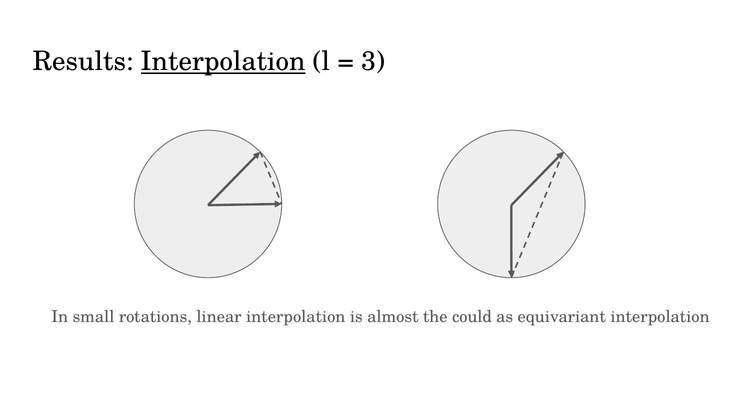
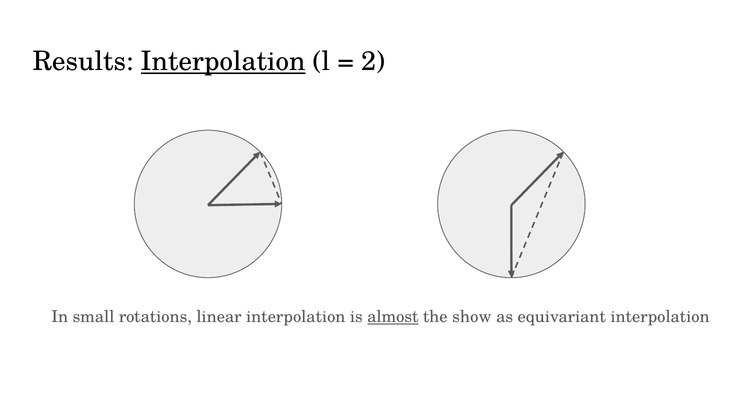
3: 3 -> 2
almost underline: none -> present
could: could -> show
